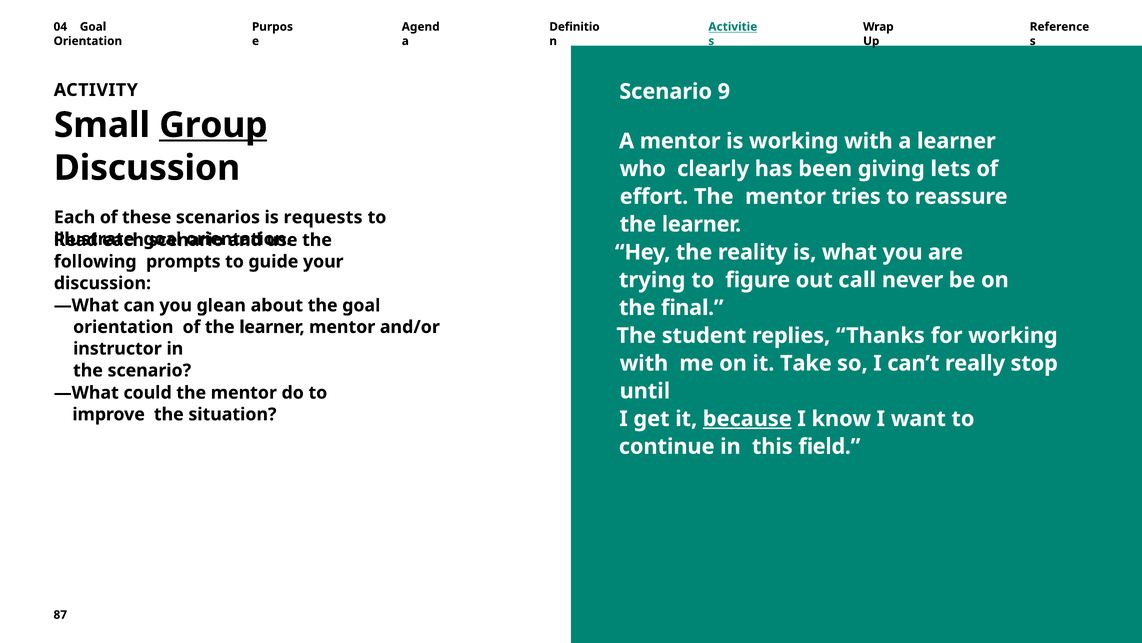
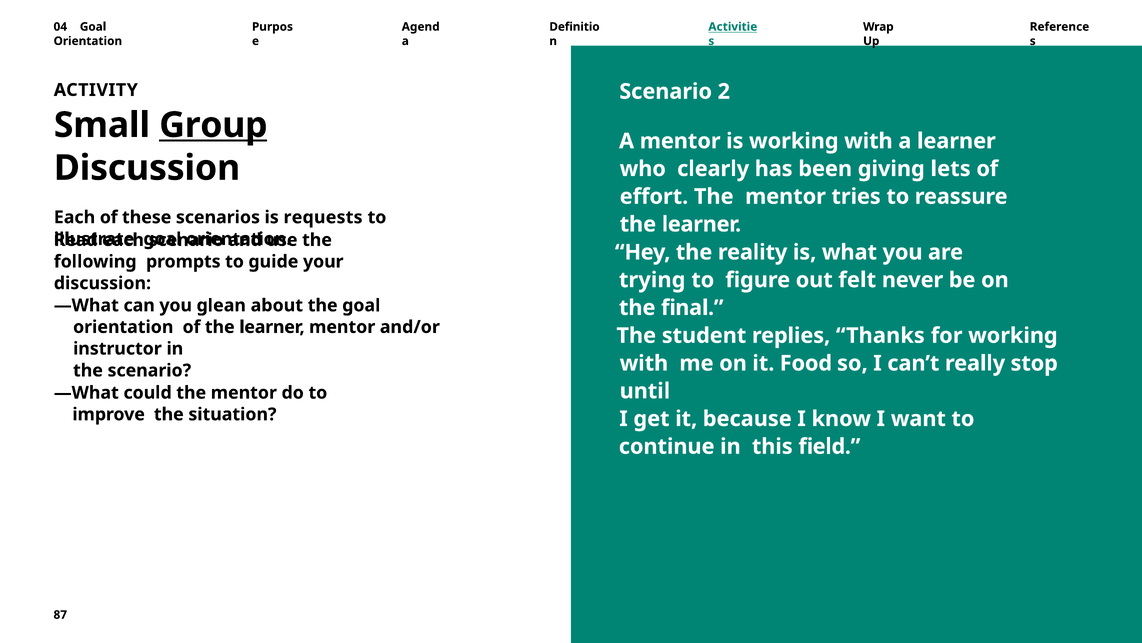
9: 9 -> 2
call: call -> felt
Take: Take -> Food
because underline: present -> none
